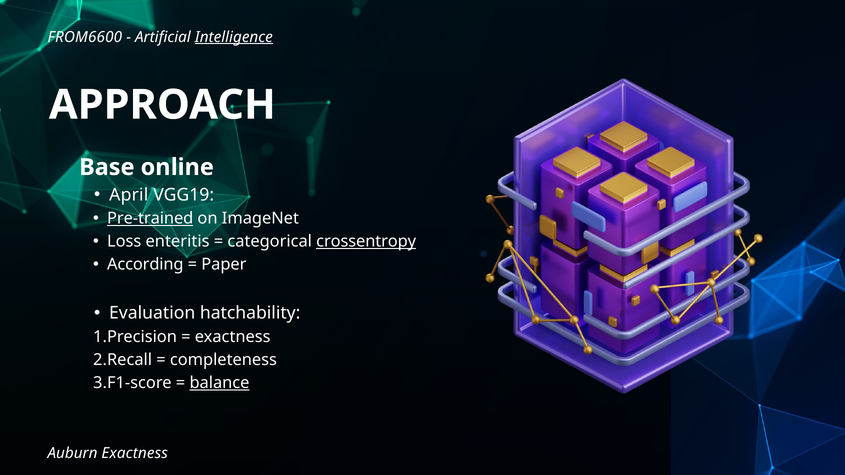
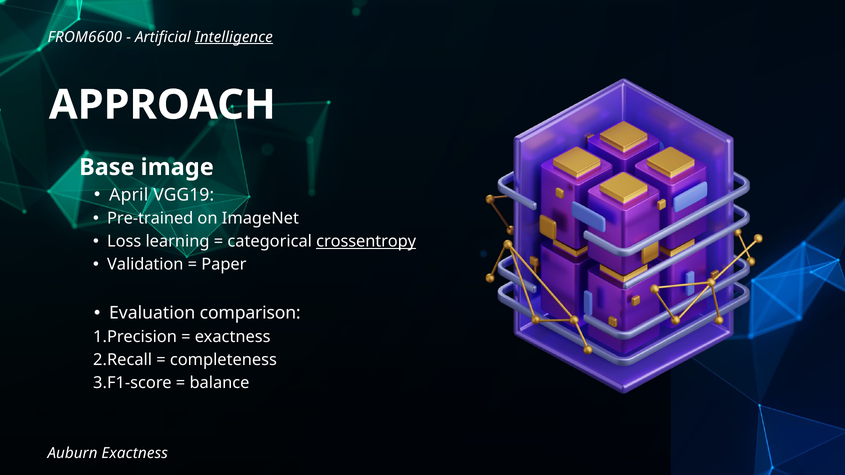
online: online -> image
Pre-trained underline: present -> none
enteritis: enteritis -> learning
According: According -> Validation
hatchability: hatchability -> comparison
balance underline: present -> none
